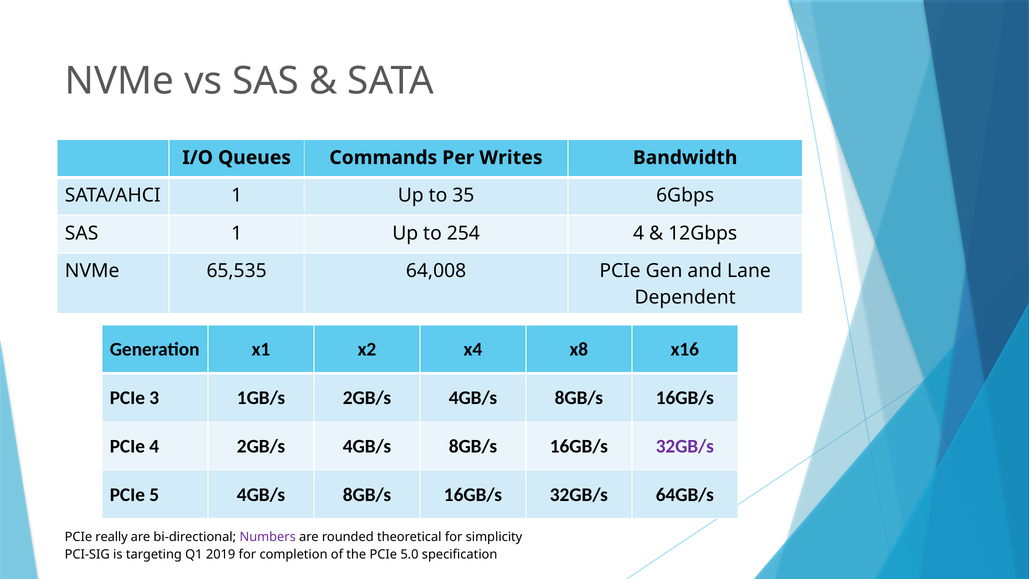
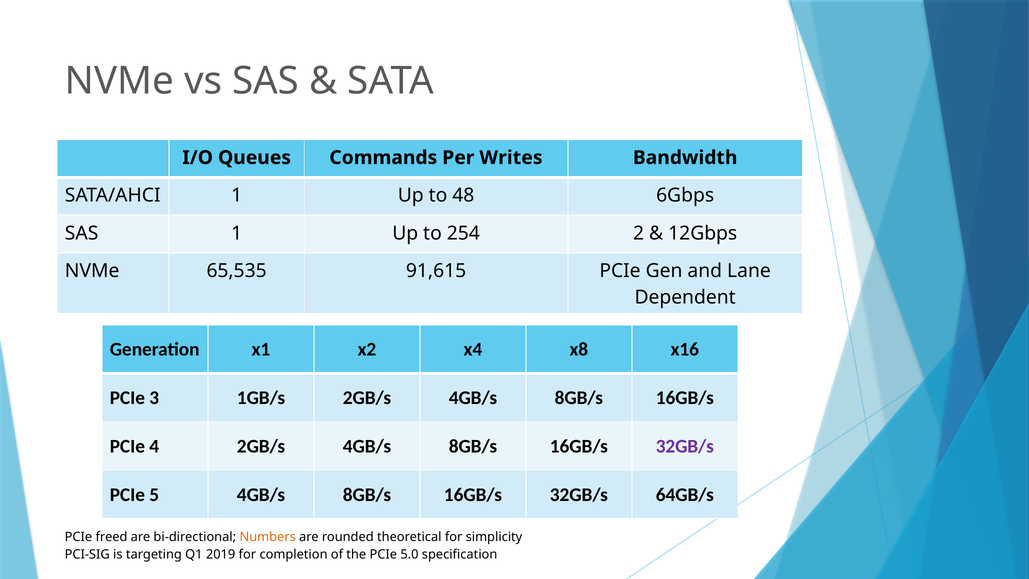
35: 35 -> 48
254 4: 4 -> 2
64,008: 64,008 -> 91,615
really: really -> freed
Numbers colour: purple -> orange
